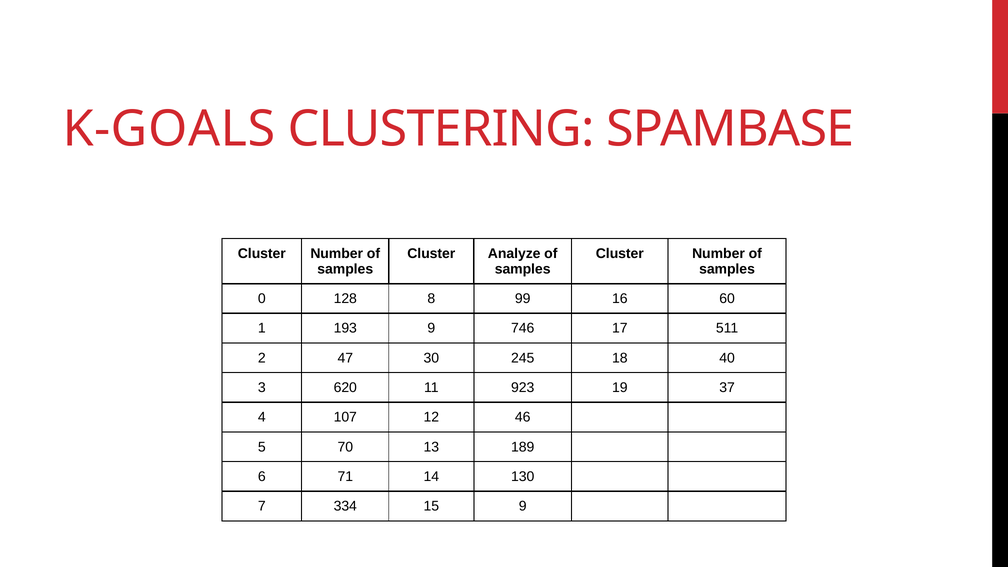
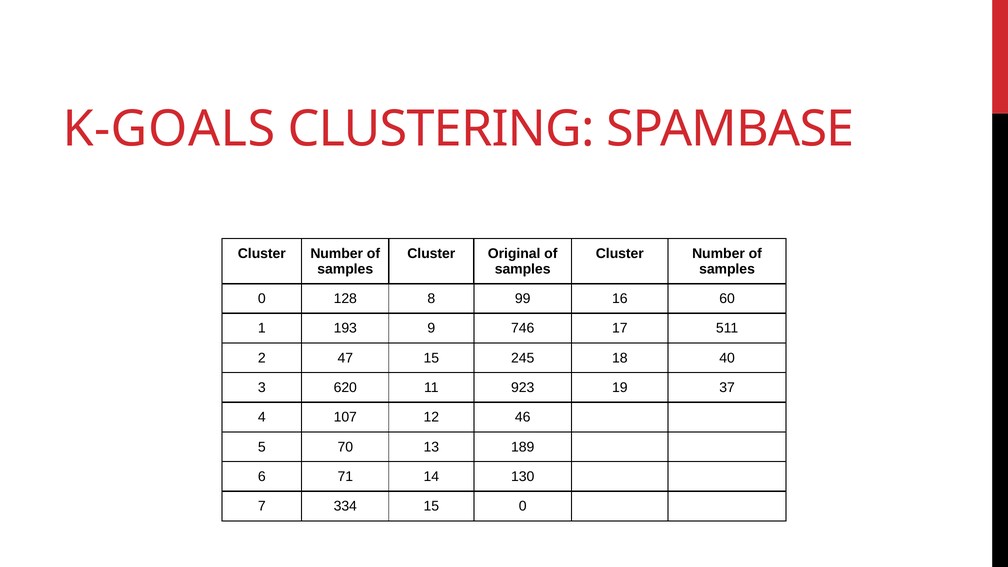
Analyze: Analyze -> Original
47 30: 30 -> 15
15 9: 9 -> 0
